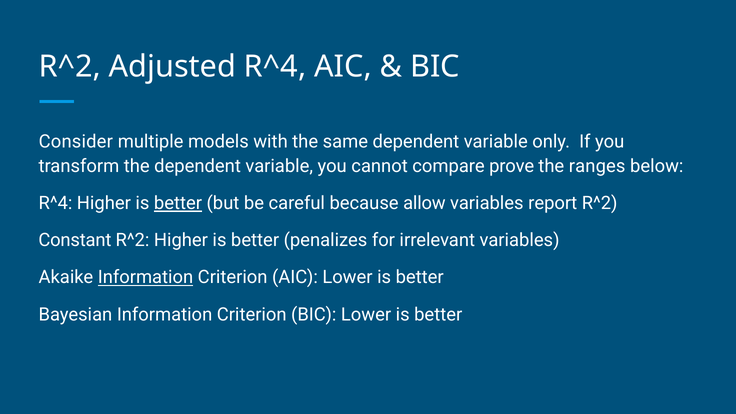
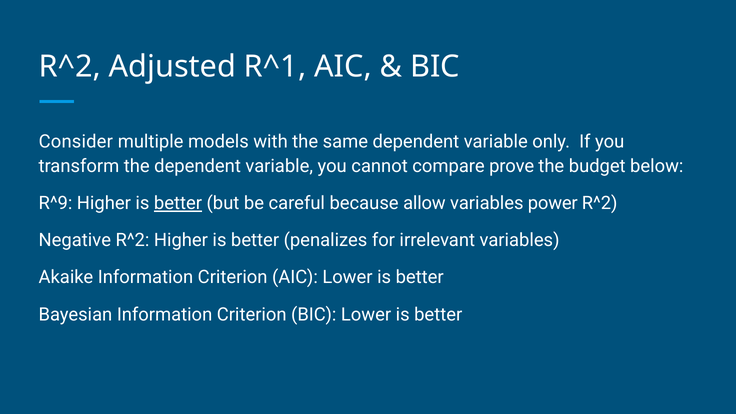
Adjusted R^4: R^4 -> R^1
ranges: ranges -> budget
R^4 at (55, 203): R^4 -> R^9
report: report -> power
Constant: Constant -> Negative
Information at (146, 277) underline: present -> none
